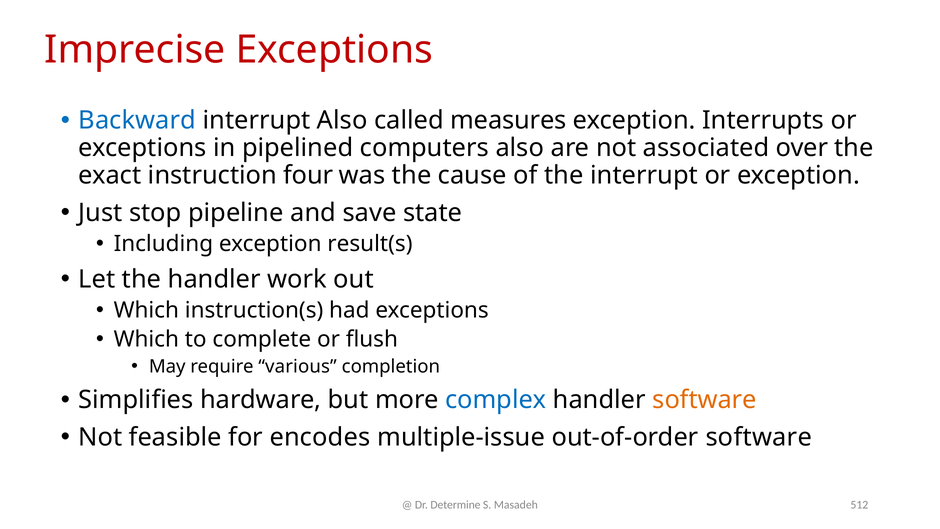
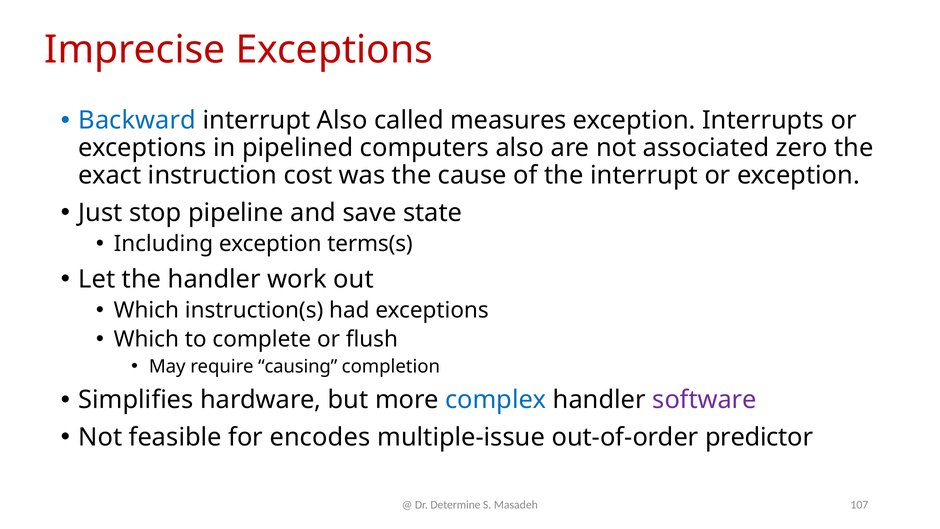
over: over -> zero
four: four -> cost
result(s: result(s -> terms(s
various: various -> causing
software at (705, 400) colour: orange -> purple
out-of-order software: software -> predictor
512: 512 -> 107
